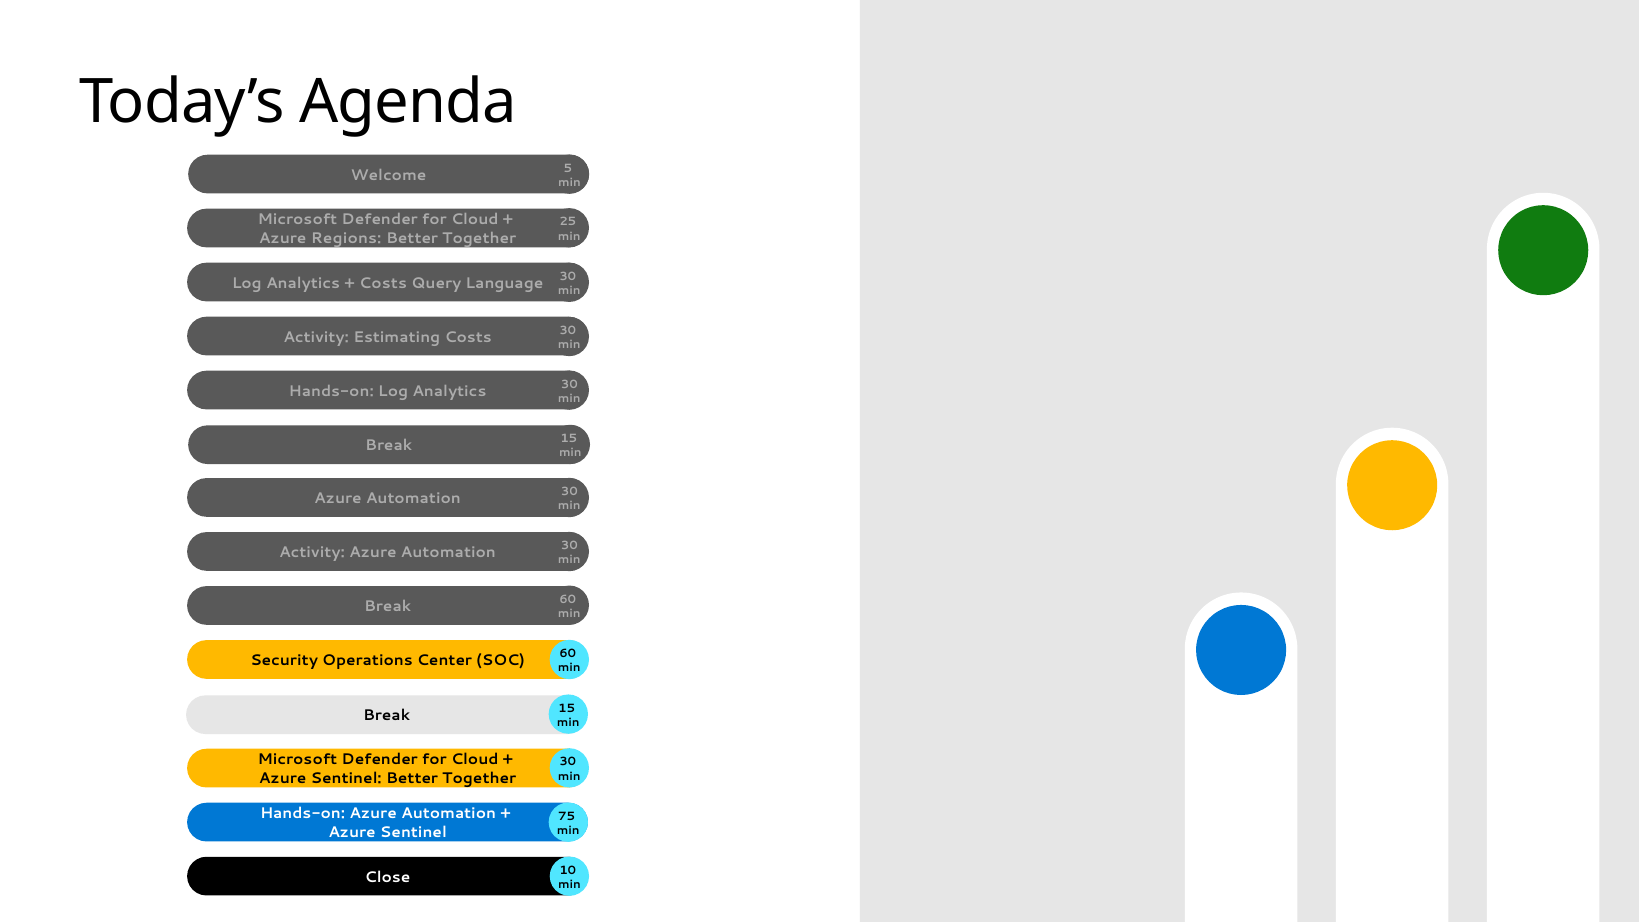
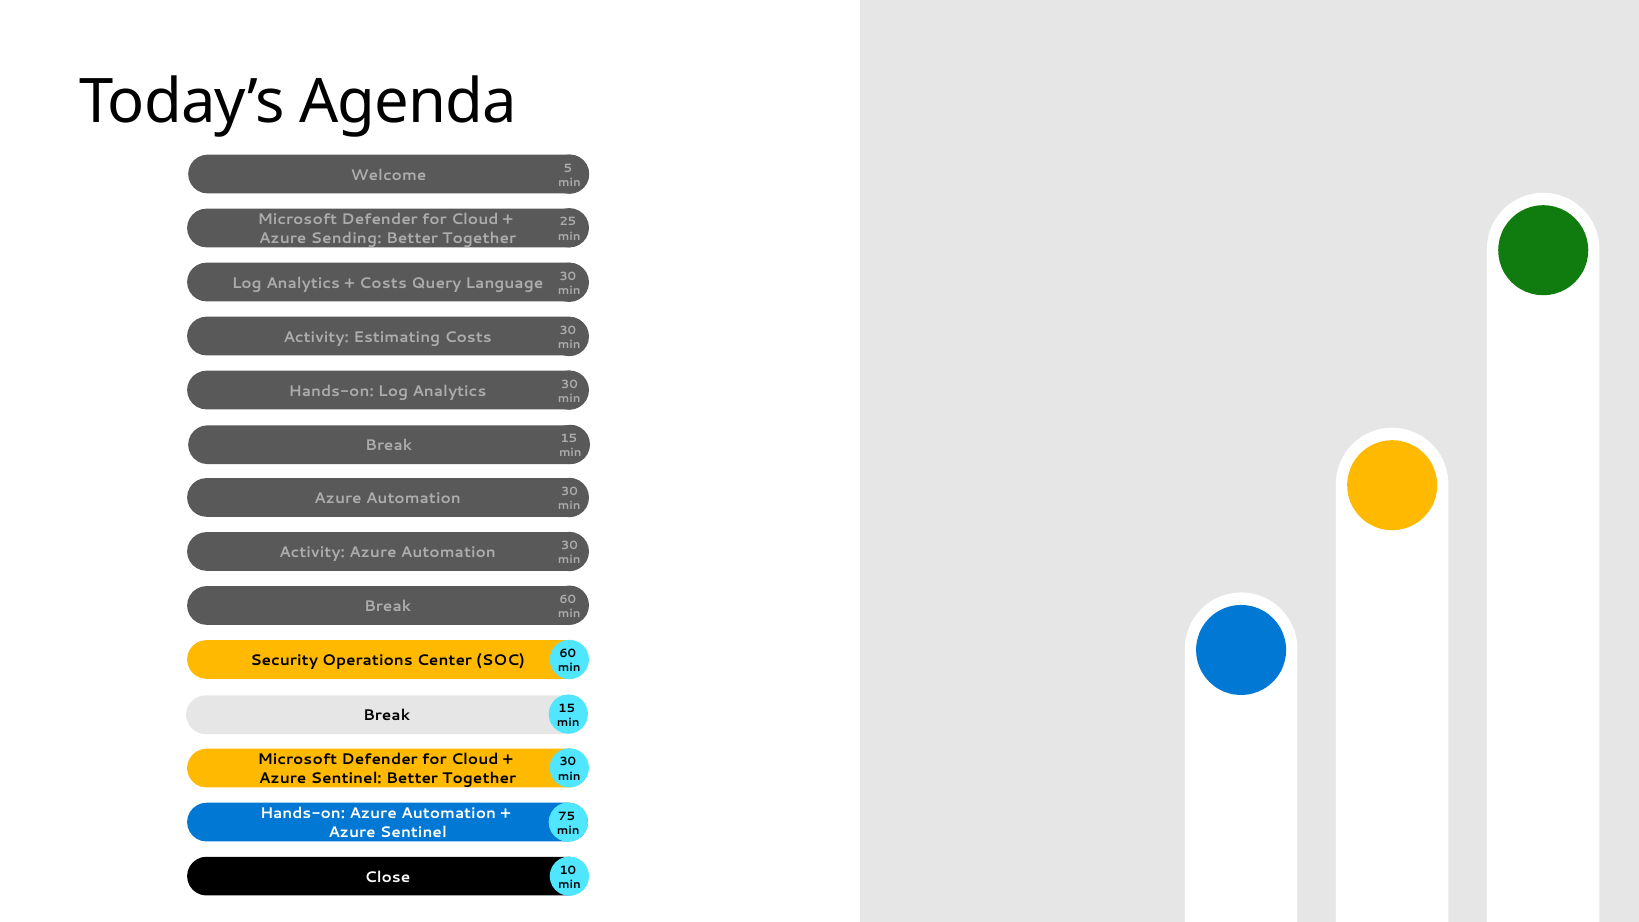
Regions: Regions -> Sending
